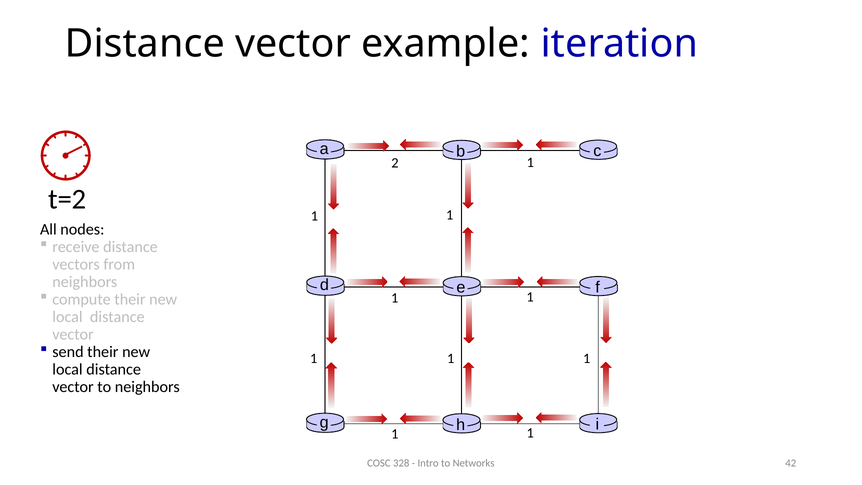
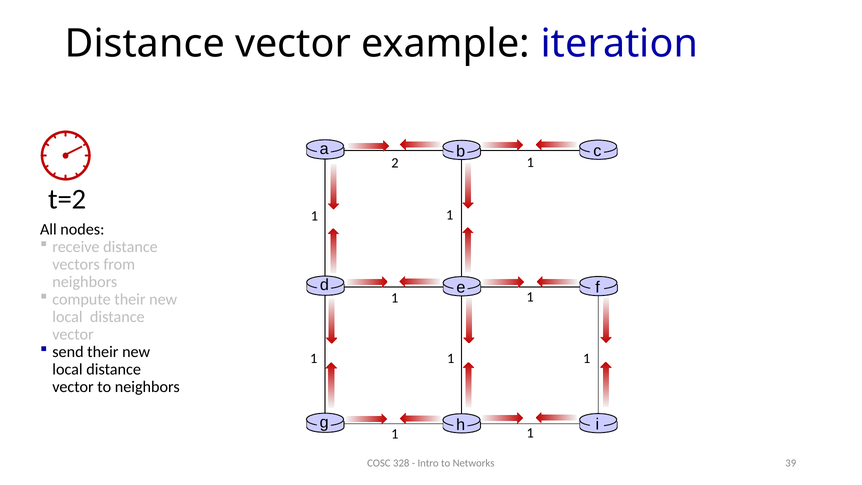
42: 42 -> 39
